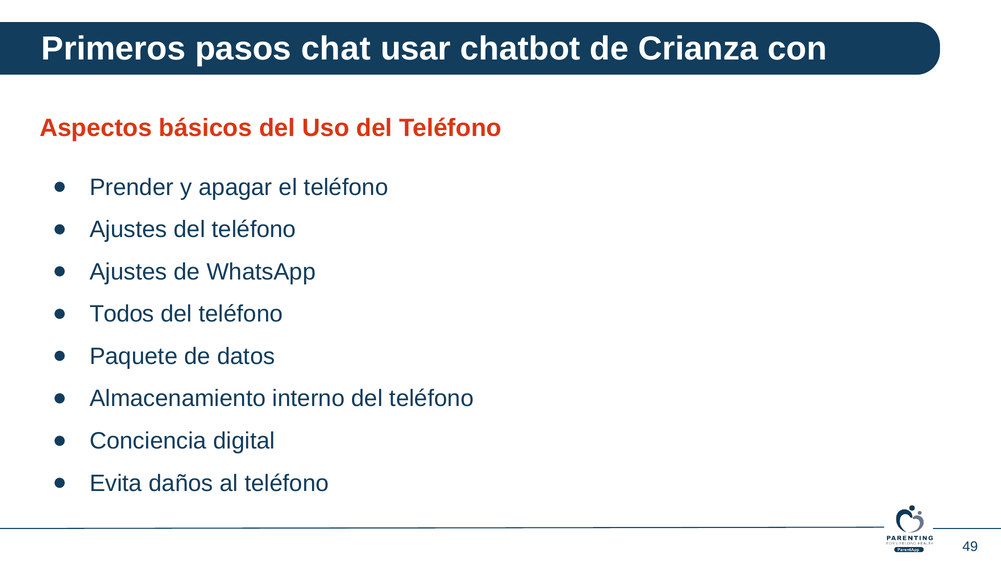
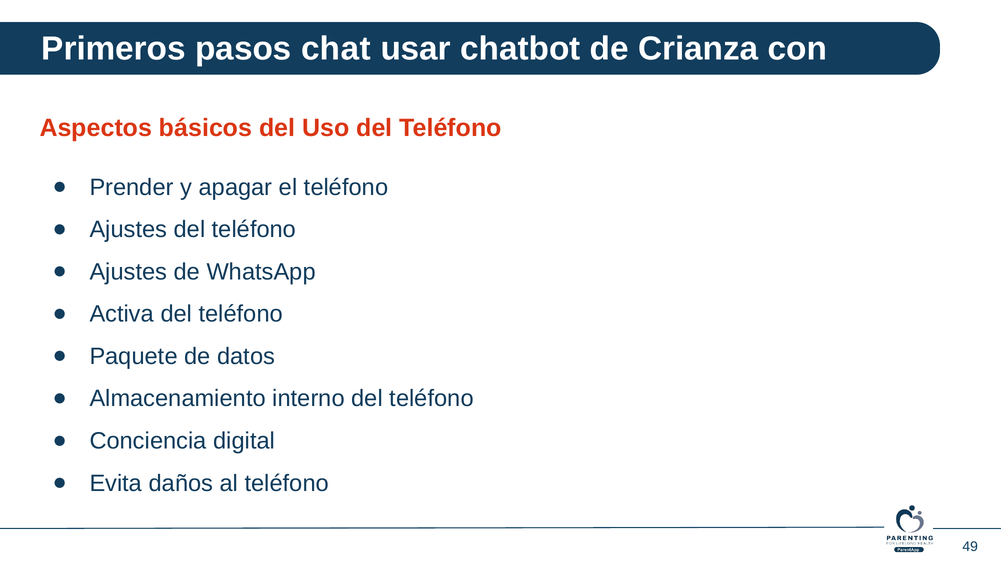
Todos: Todos -> Activa
